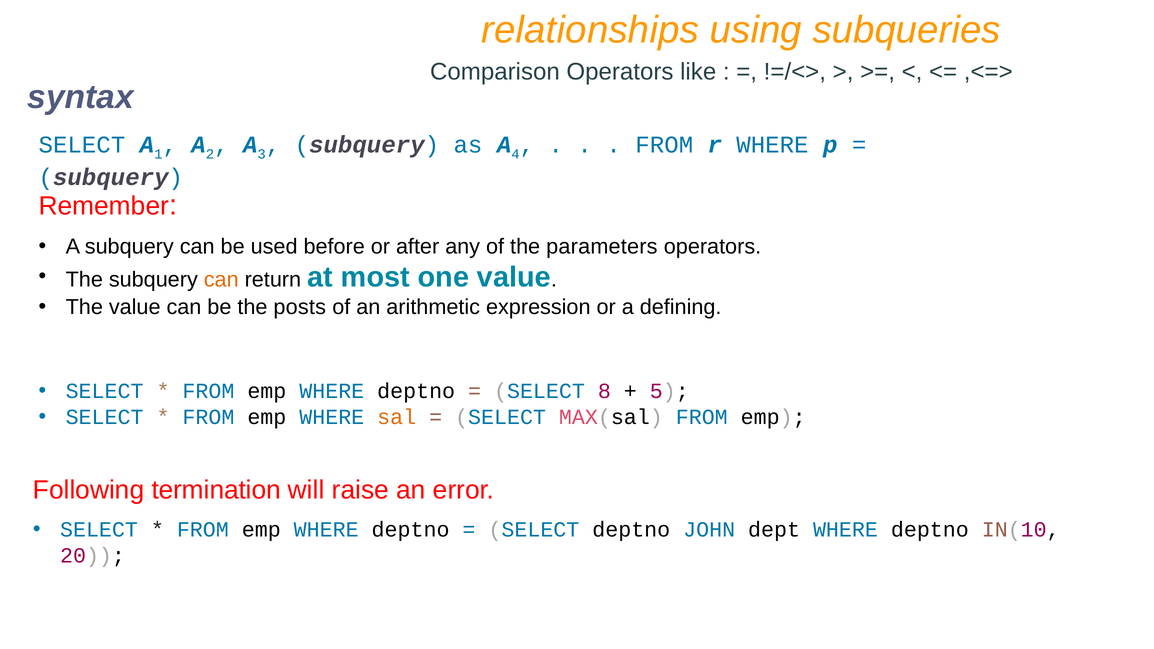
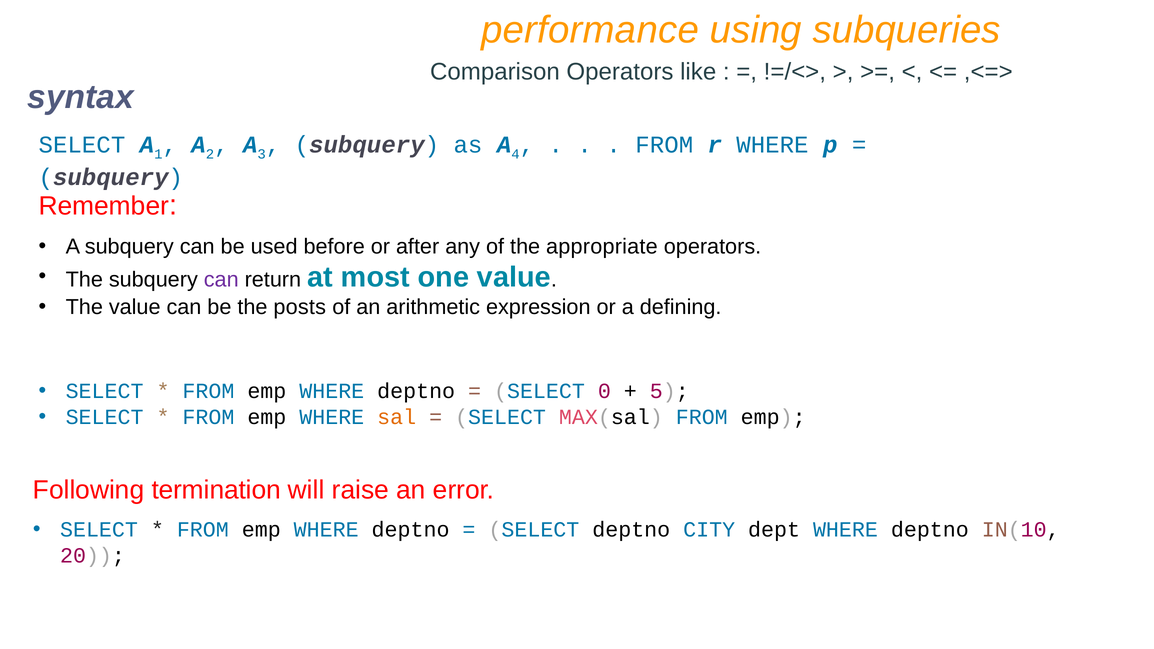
relationships: relationships -> performance
parameters: parameters -> appropriate
can at (221, 280) colour: orange -> purple
8: 8 -> 0
JOHN: JOHN -> CITY
